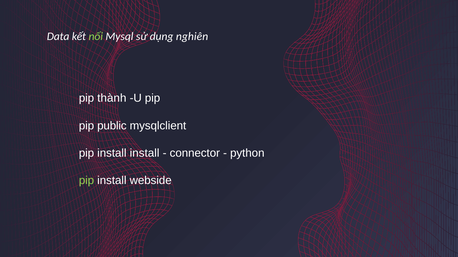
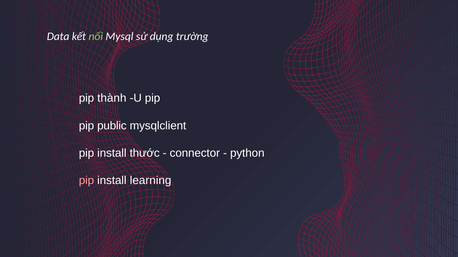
nghiên: nghiên -> trường
install install: install -> thước
pip at (86, 181) colour: light green -> pink
webside: webside -> learning
